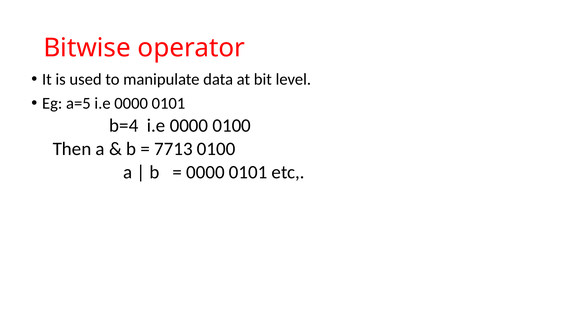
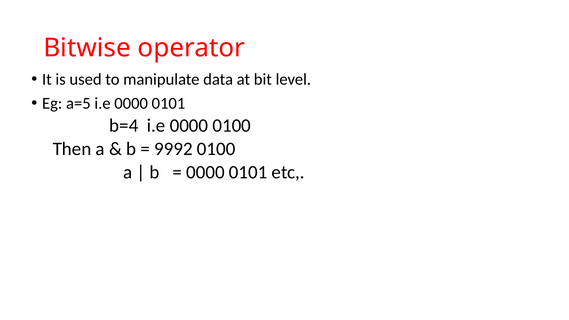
7713: 7713 -> 9992
